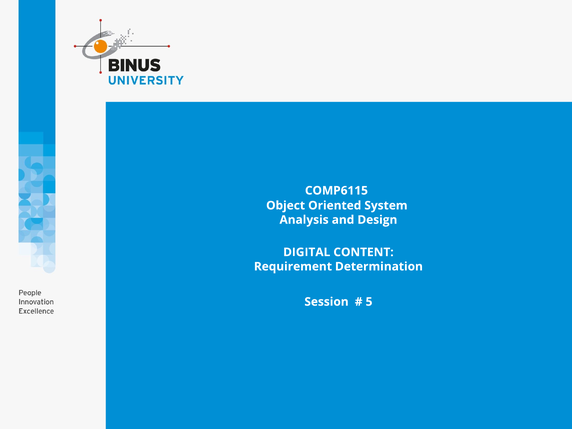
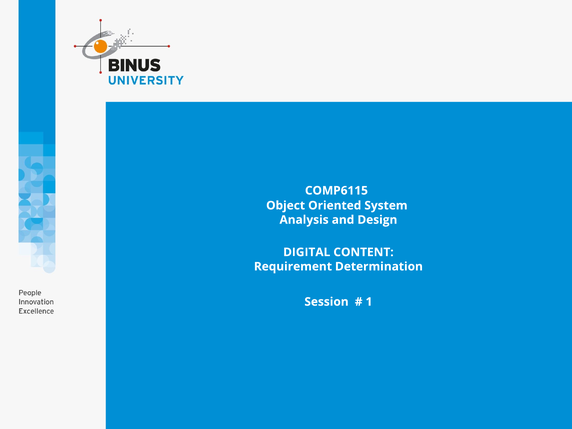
5: 5 -> 1
